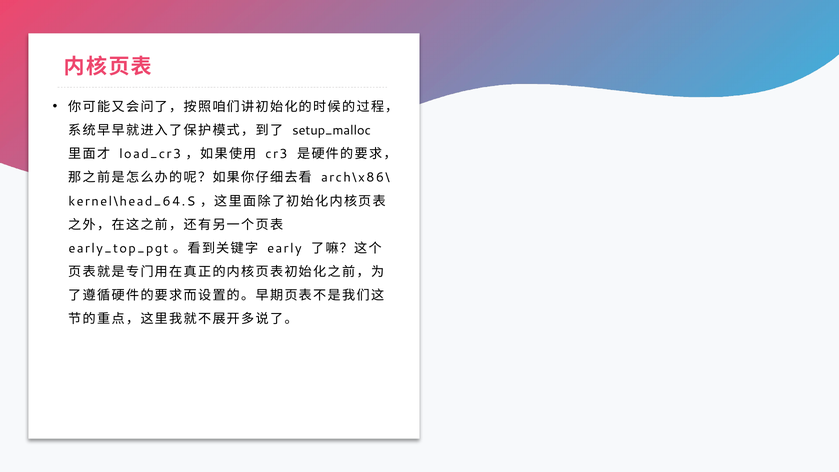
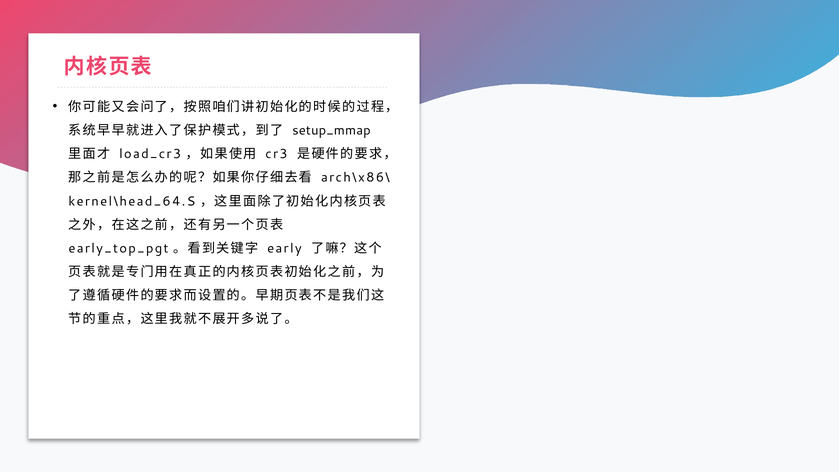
setup_malloc: setup_malloc -> setup_mmap
